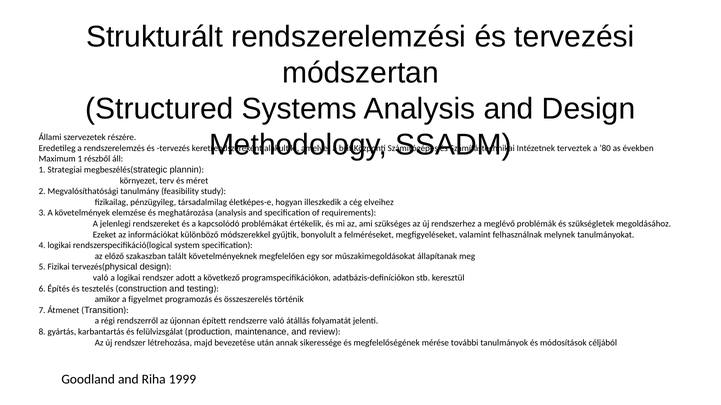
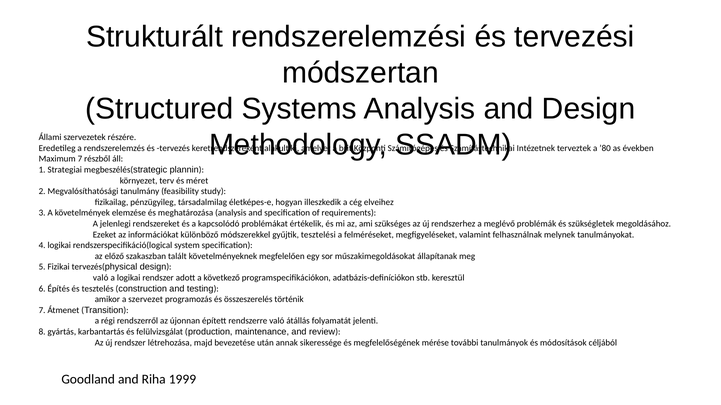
Maximum 1: 1 -> 7
bonyolult: bonyolult -> tesztelési
figyelmet: figyelmet -> szervezet
